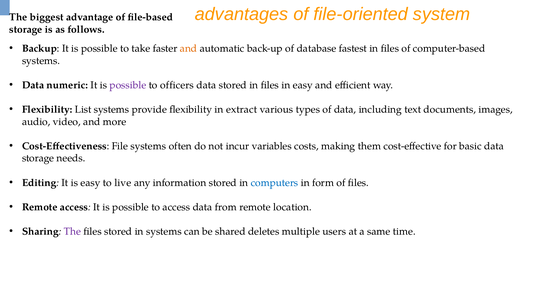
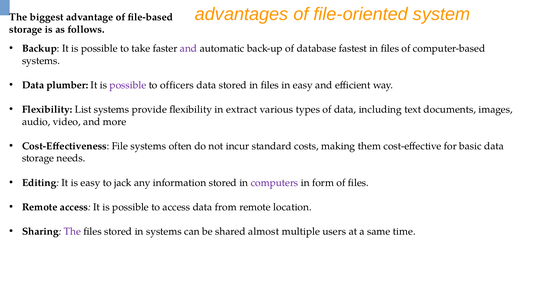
and at (189, 48) colour: orange -> purple
numeric: numeric -> plumber
variables: variables -> standard
live: live -> jack
computers colour: blue -> purple
deletes: deletes -> almost
